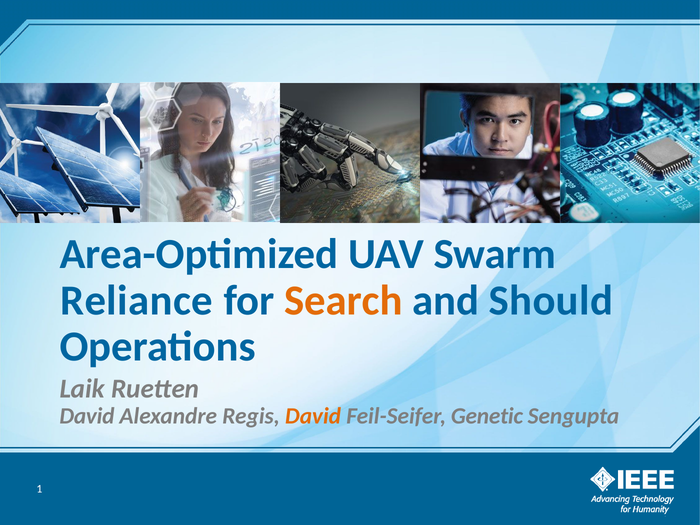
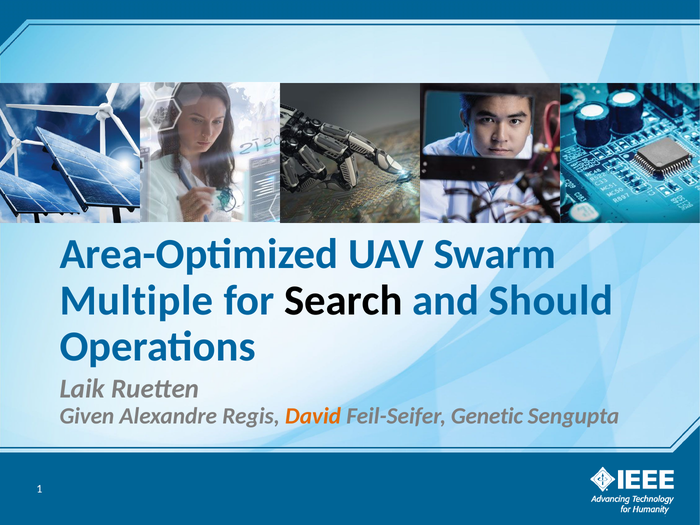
Reliance: Reliance -> Multiple
Search colour: orange -> black
David at (87, 416): David -> Given
